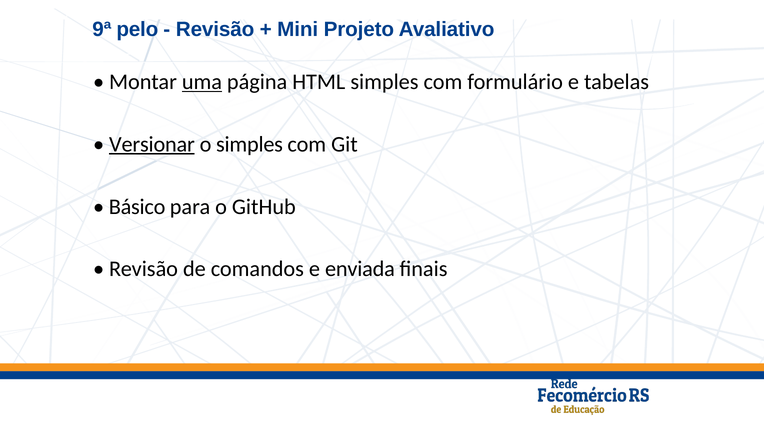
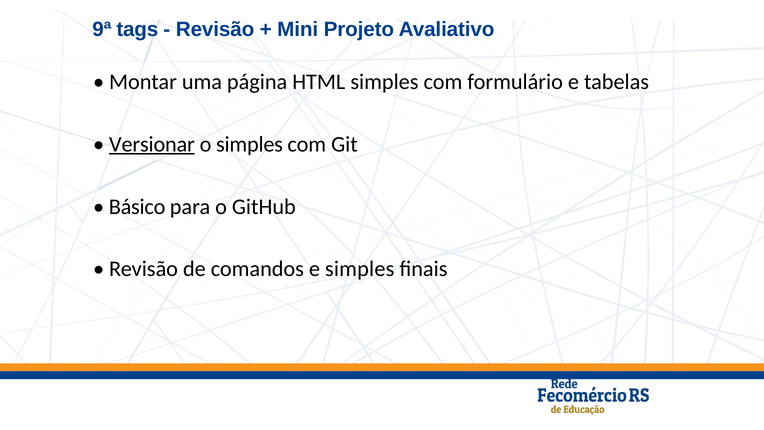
pelo: pelo -> tags
uma underline: present -> none
e enviada: enviada -> simples
